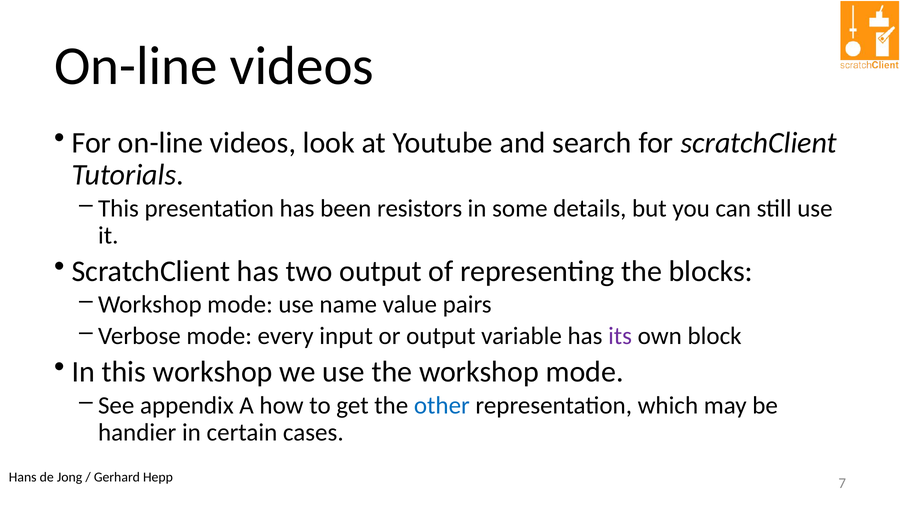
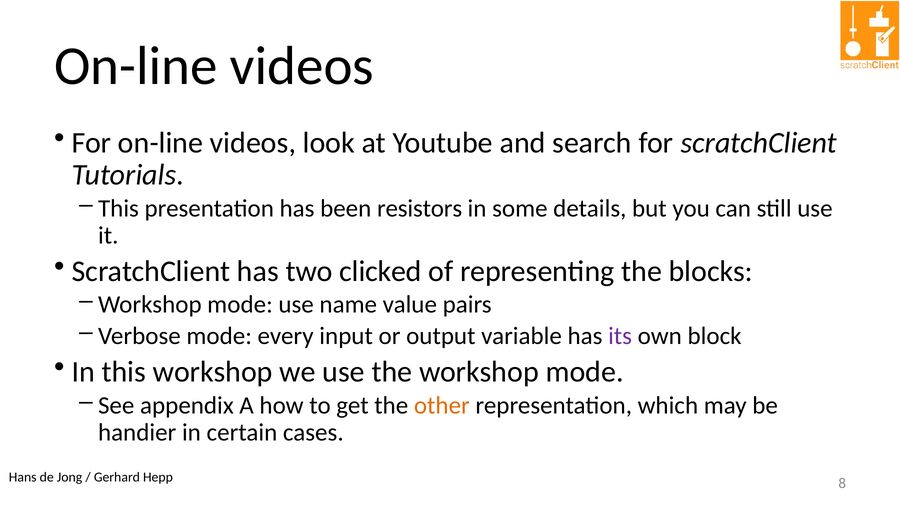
two output: output -> clicked
other colour: blue -> orange
7: 7 -> 8
